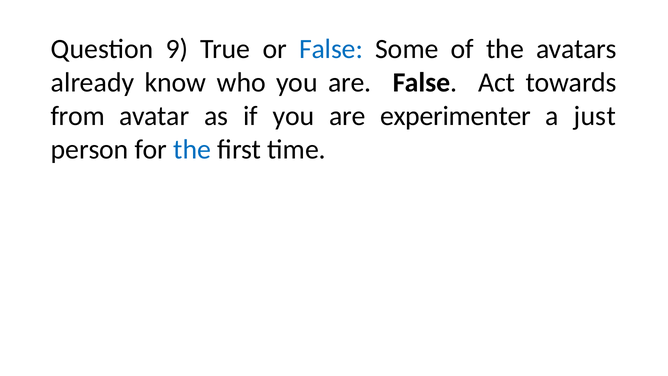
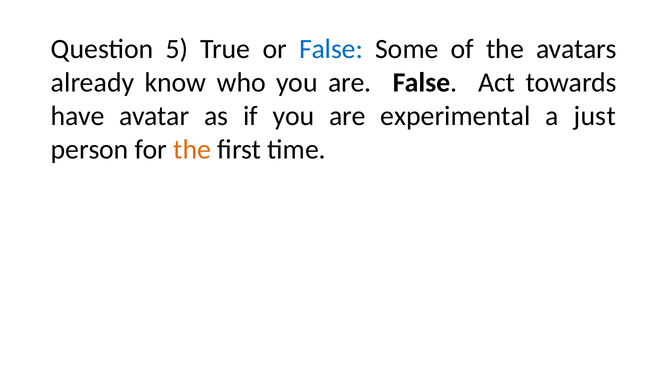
9: 9 -> 5
from: from -> have
experimenter: experimenter -> experimental
the at (192, 149) colour: blue -> orange
